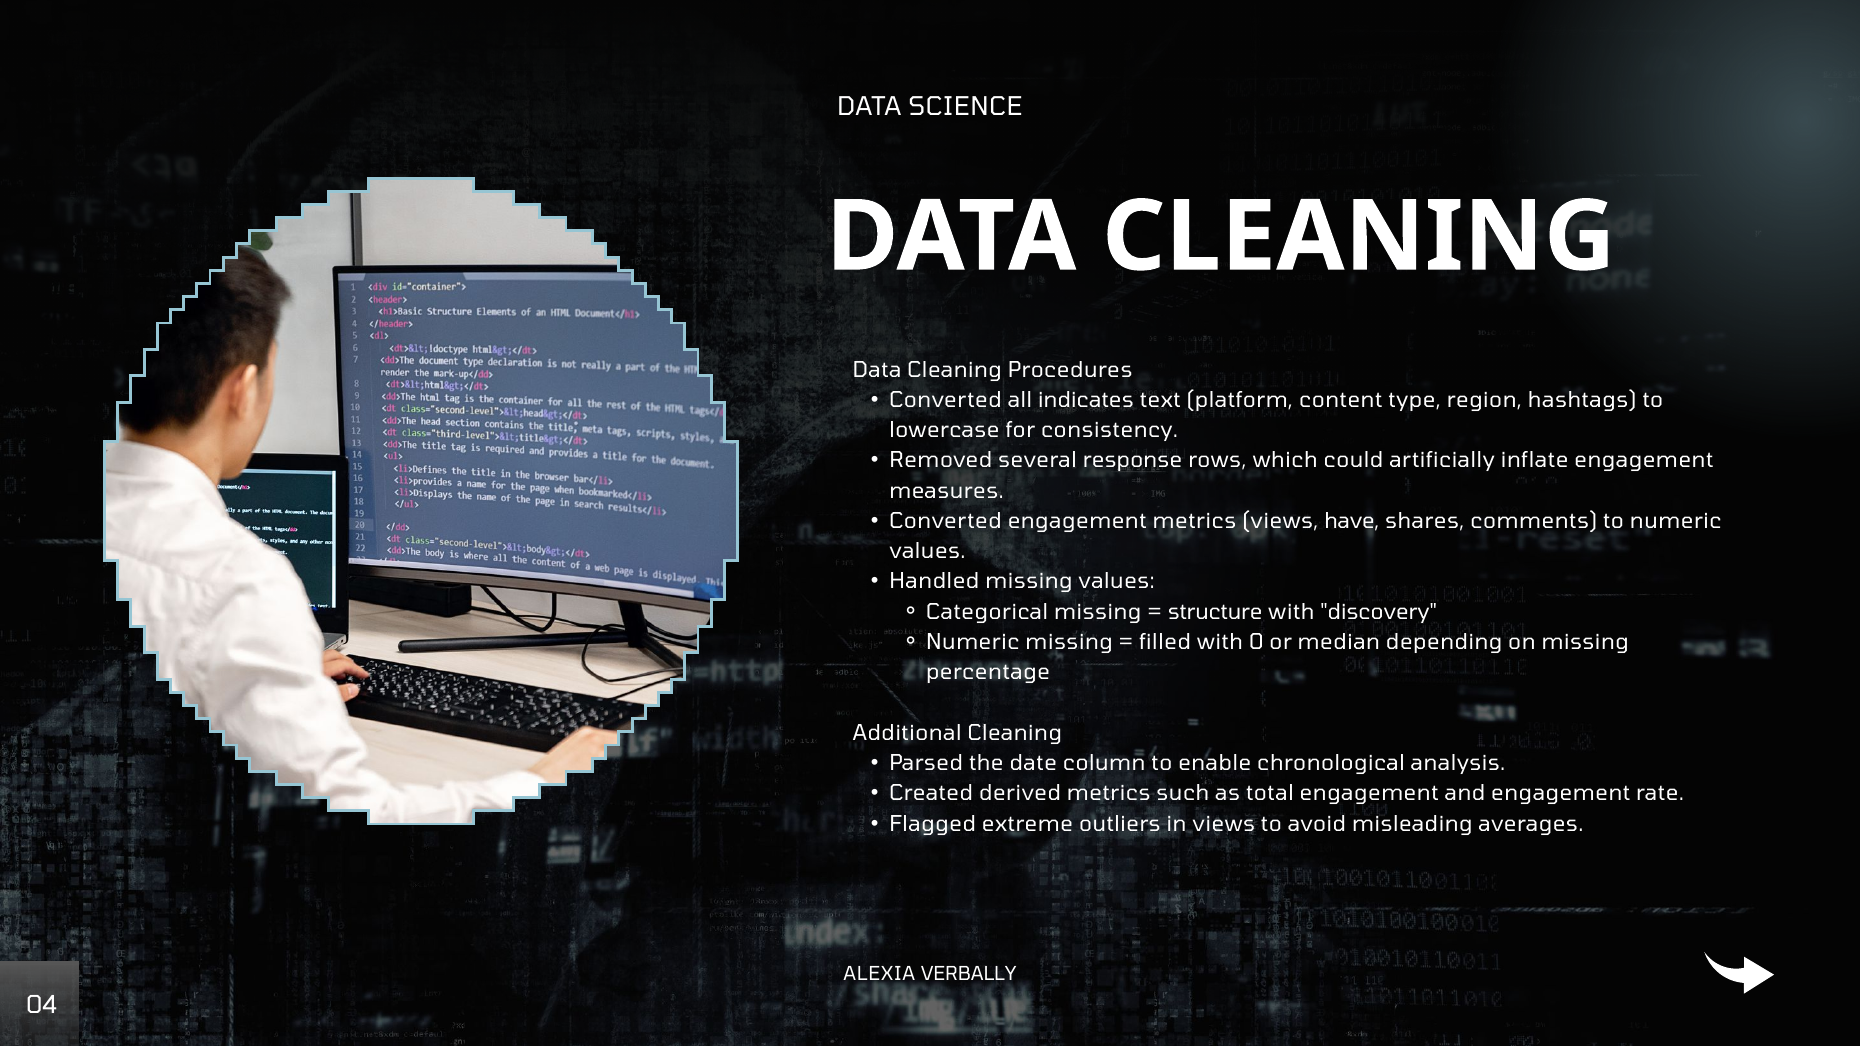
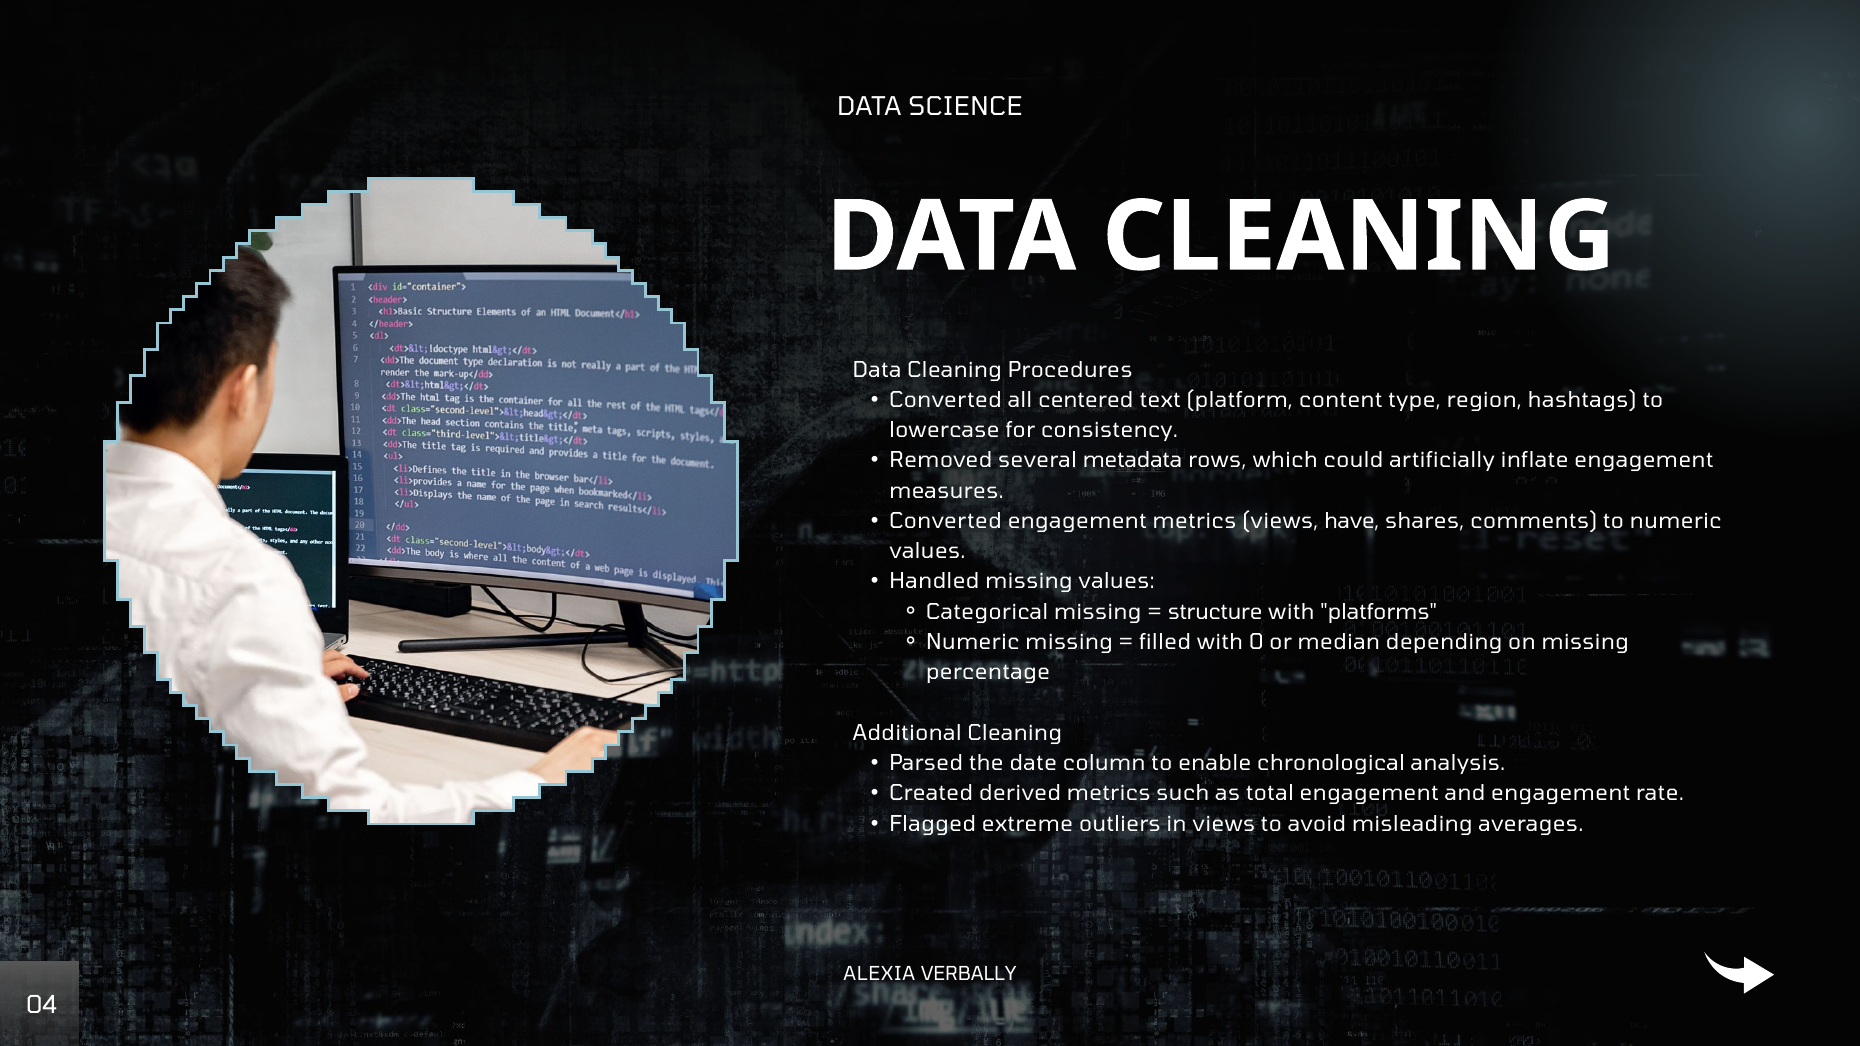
indicates: indicates -> centered
response: response -> metadata
discovery: discovery -> platforms
